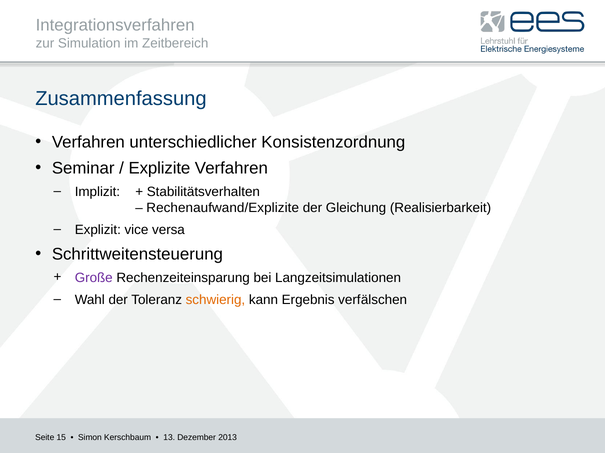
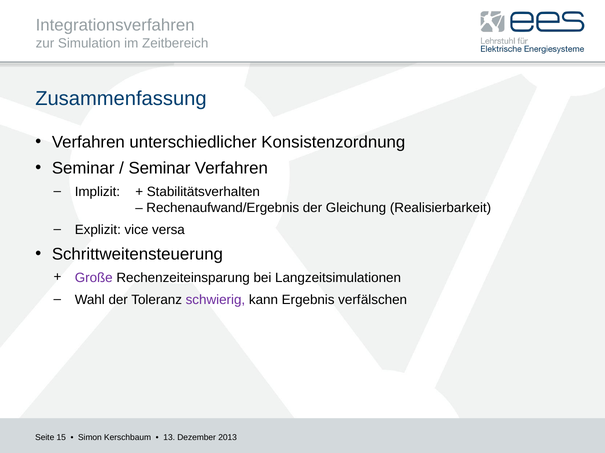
Explizite at (159, 168): Explizite -> Seminar
Rechenaufwand/Explizite: Rechenaufwand/Explizite -> Rechenaufwand/Ergebnis
schwierig colour: orange -> purple
